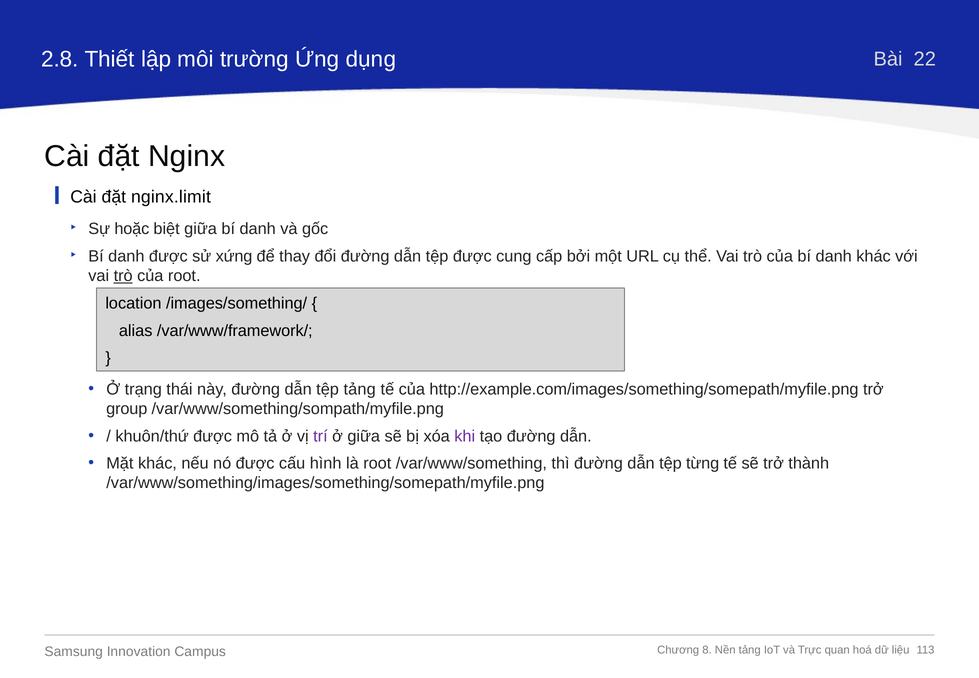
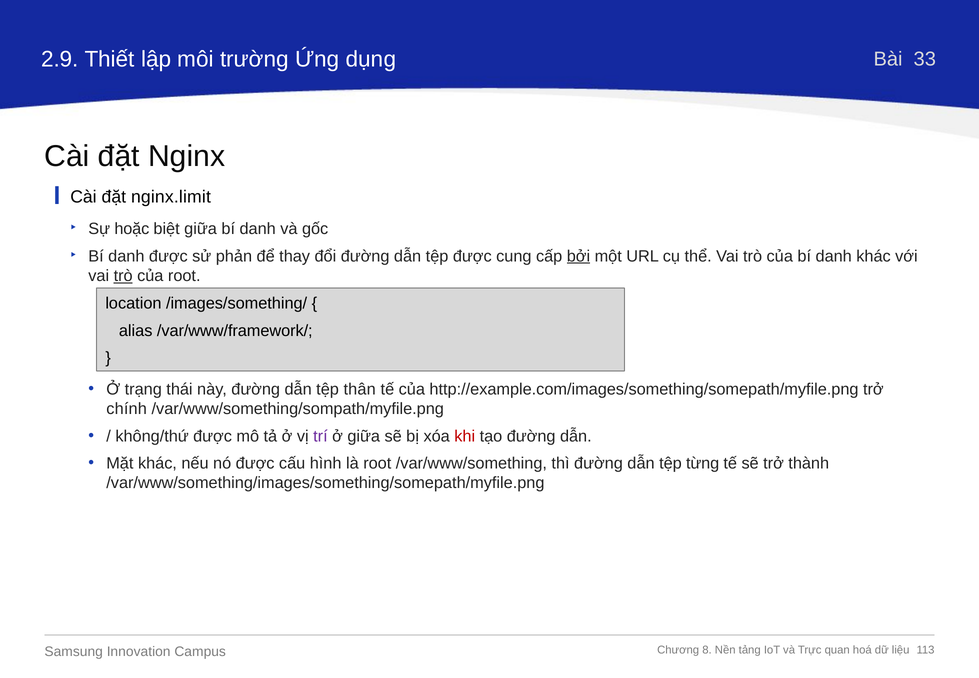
2.8: 2.8 -> 2.9
22: 22 -> 33
xứng: xứng -> phản
bởi underline: none -> present
tệp tảng: tảng -> thân
group: group -> chính
khuôn/thứ: khuôn/thứ -> không/thứ
khi colour: purple -> red
